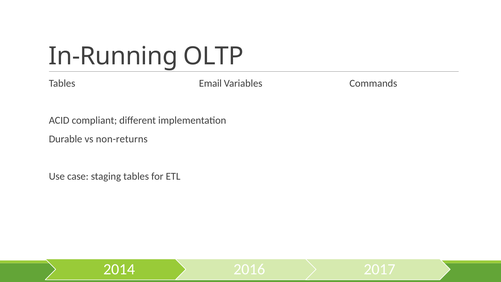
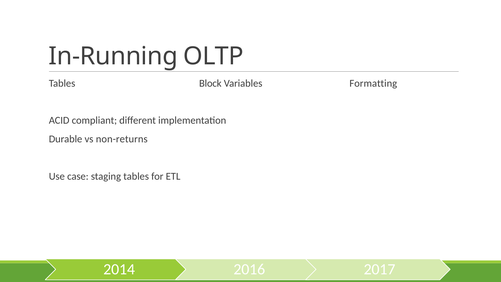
Email: Email -> Block
Commands: Commands -> Formatting
